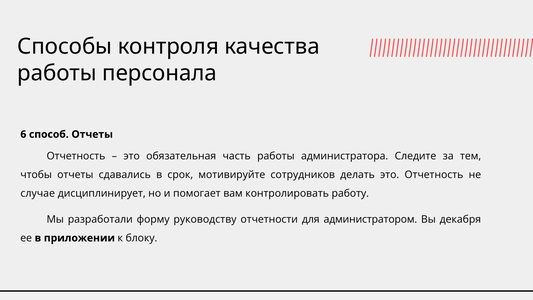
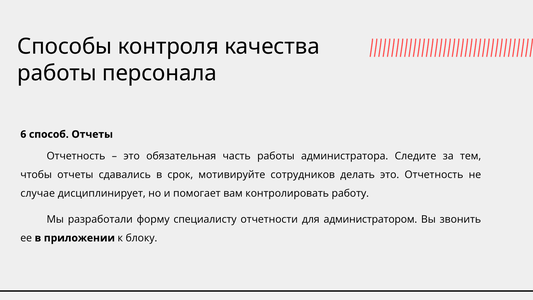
руководству: руководству -> специалисту
декабря: декабря -> звонить
